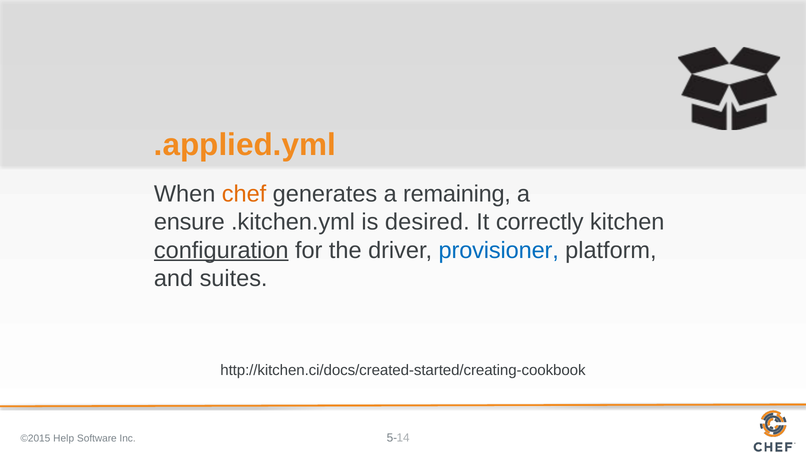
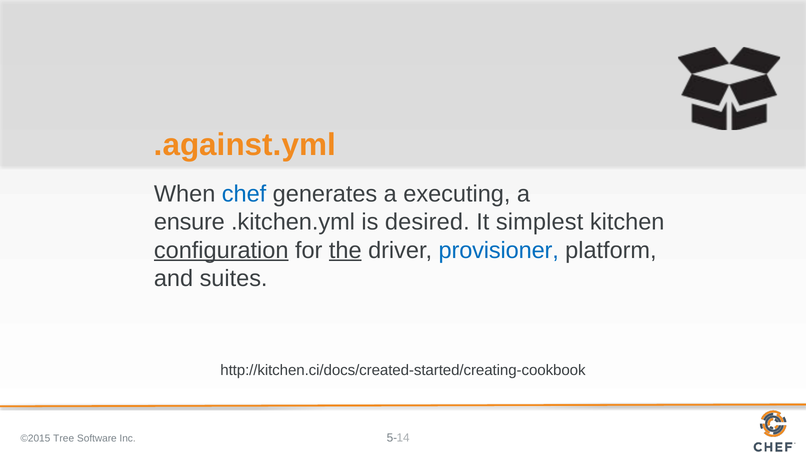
.applied.yml: .applied.yml -> .against.yml
chef colour: orange -> blue
remaining: remaining -> executing
correctly: correctly -> simplest
the underline: none -> present
Help: Help -> Tree
